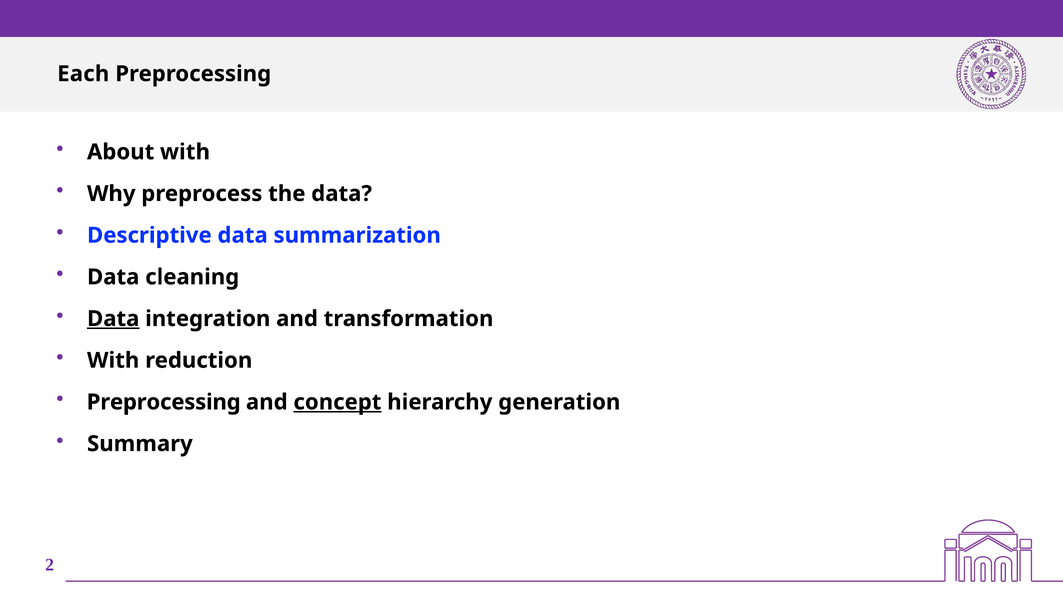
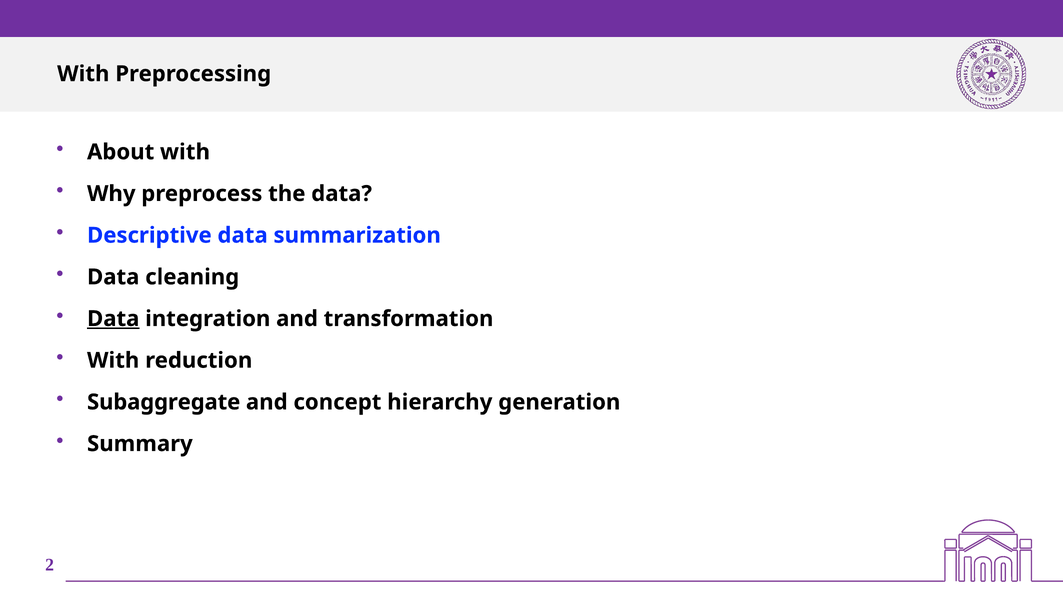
Each at (83, 74): Each -> With
Preprocessing at (164, 402): Preprocessing -> Subaggregate
concept underline: present -> none
